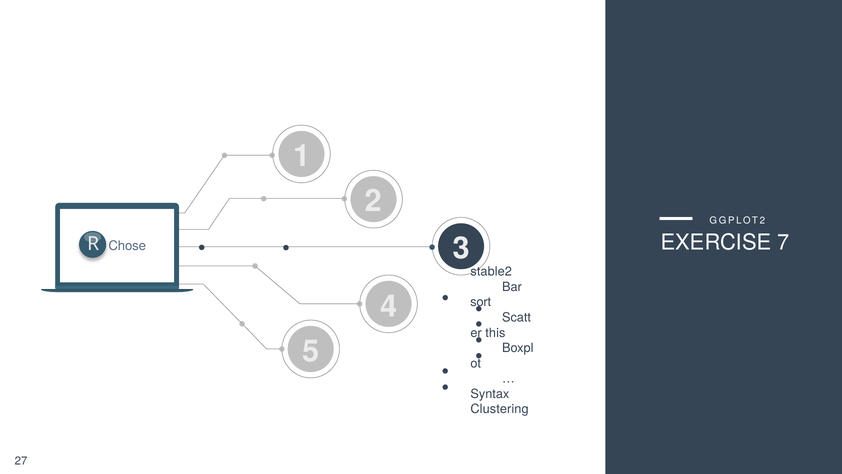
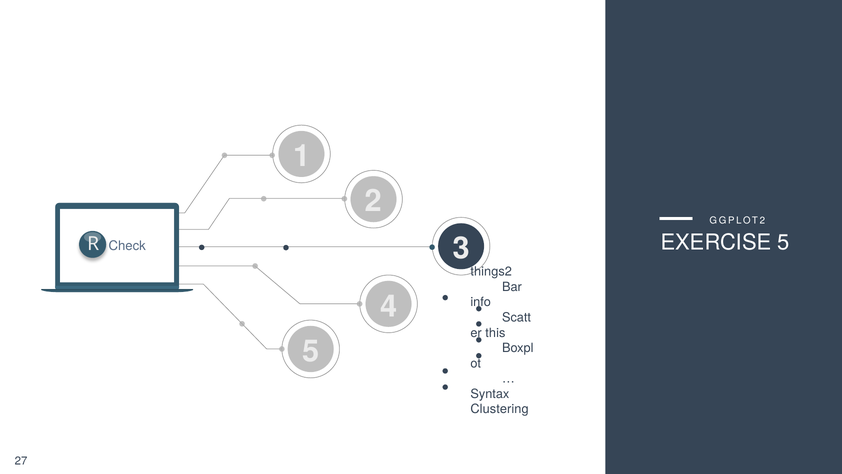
EXERCISE 7: 7 -> 5
Chose: Chose -> Check
stable2: stable2 -> things2
sort: sort -> info
